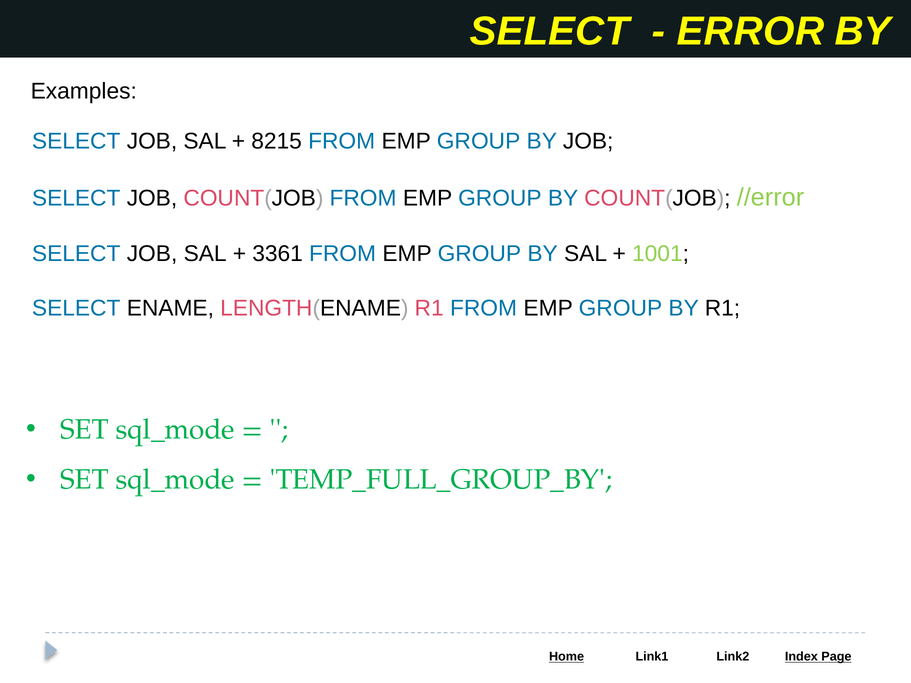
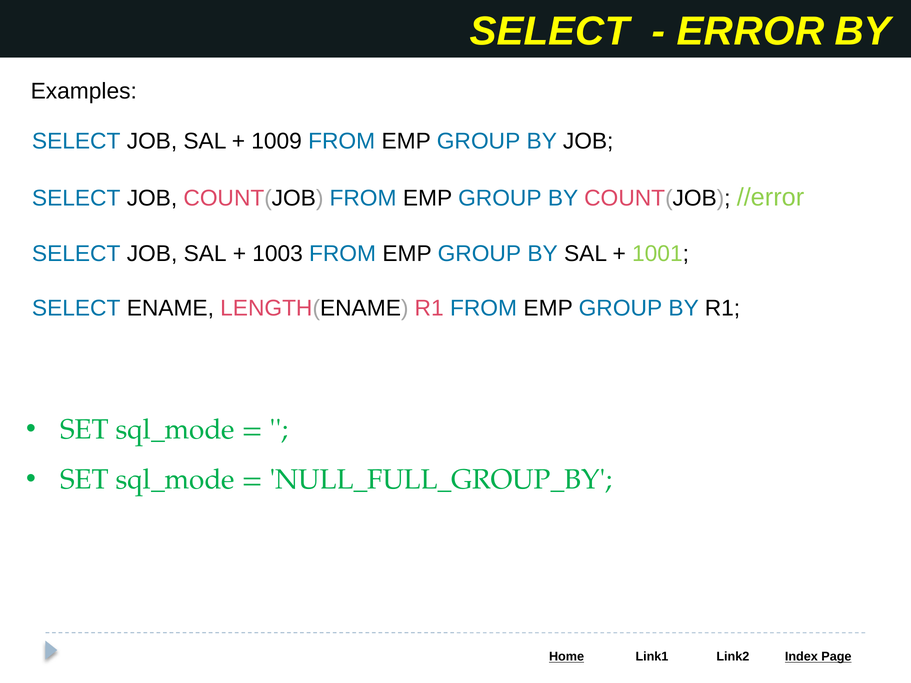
8215: 8215 -> 1009
3361: 3361 -> 1003
TEMP_FULL_GROUP_BY: TEMP_FULL_GROUP_BY -> NULL_FULL_GROUP_BY
